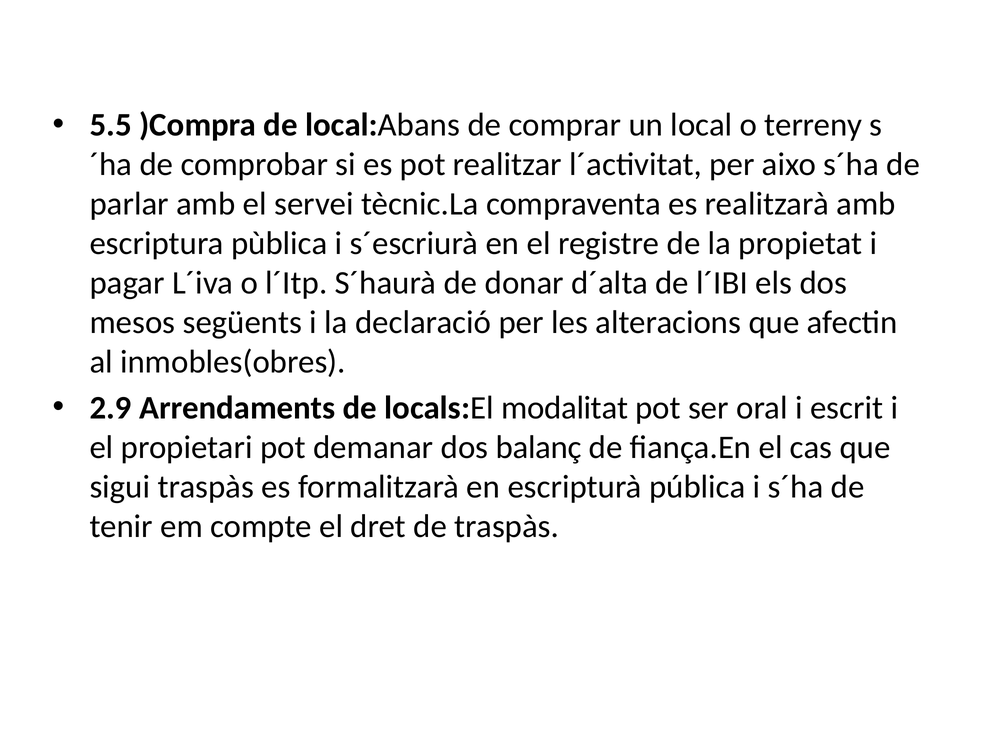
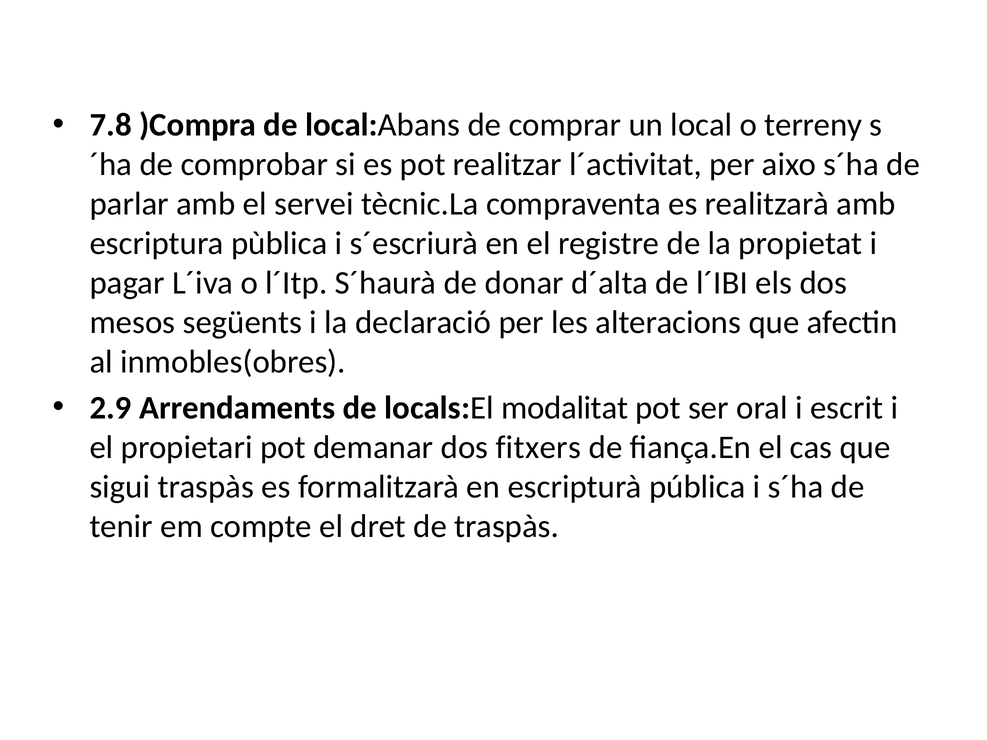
5.5: 5.5 -> 7.8
balanç: balanç -> fitxers
